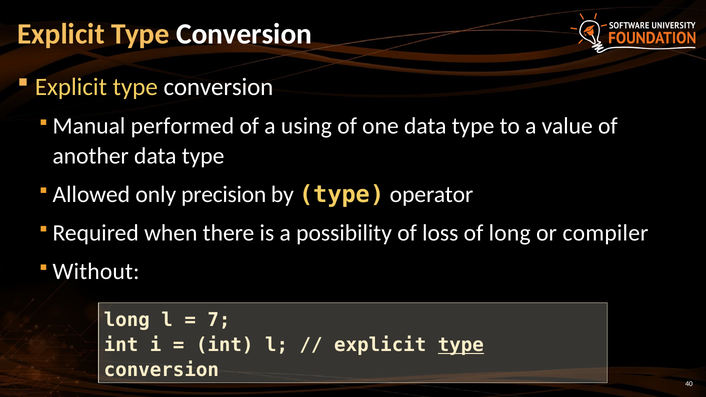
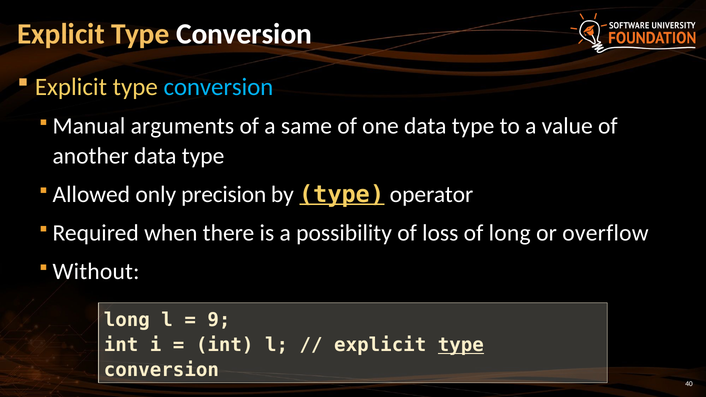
conversion at (218, 87) colour: white -> light blue
performed: performed -> arguments
using: using -> same
type at (342, 194) underline: none -> present
compiler: compiler -> overflow
7: 7 -> 9
